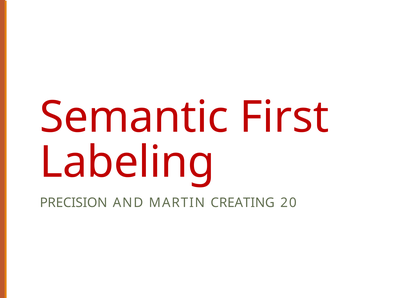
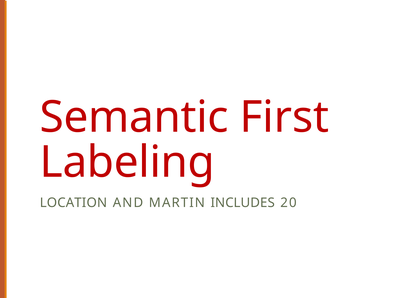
PRECISION: PRECISION -> LOCATION
CREATING: CREATING -> INCLUDES
